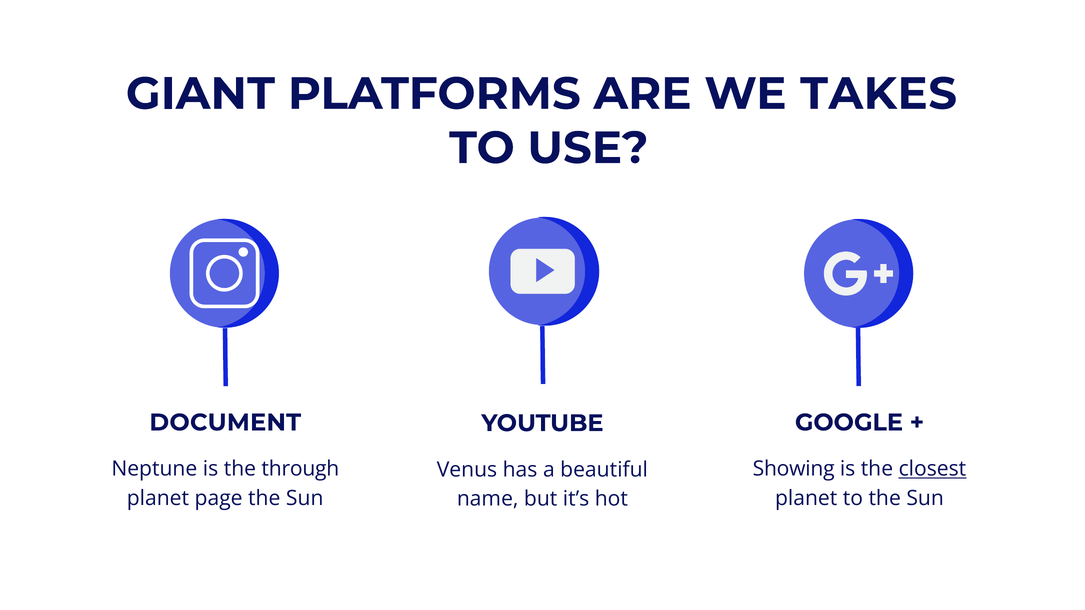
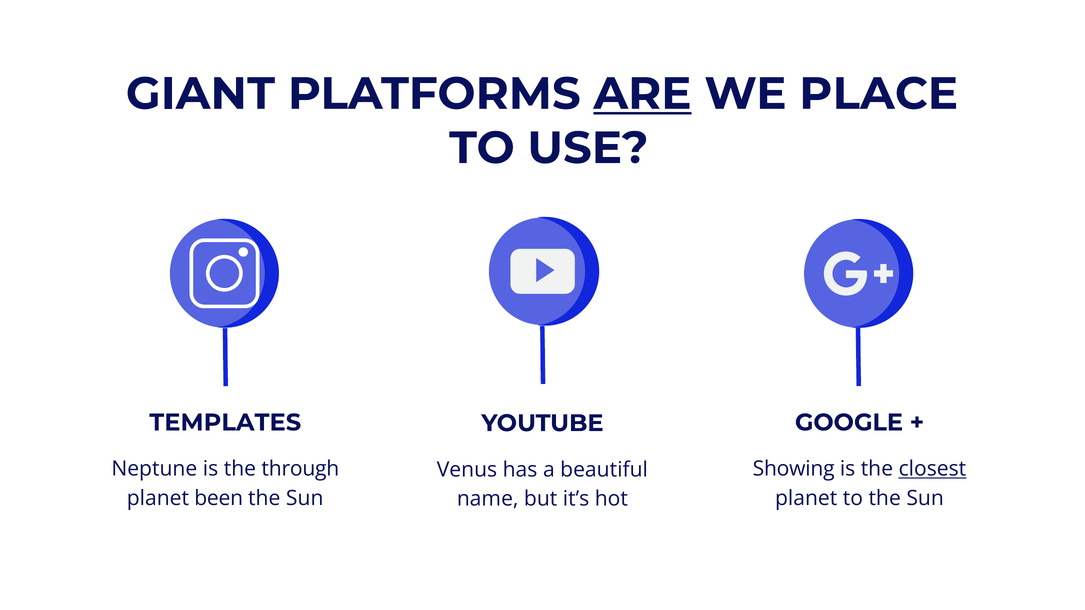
ARE underline: none -> present
TAKES: TAKES -> PLACE
DOCUMENT: DOCUMENT -> TEMPLATES
page: page -> been
